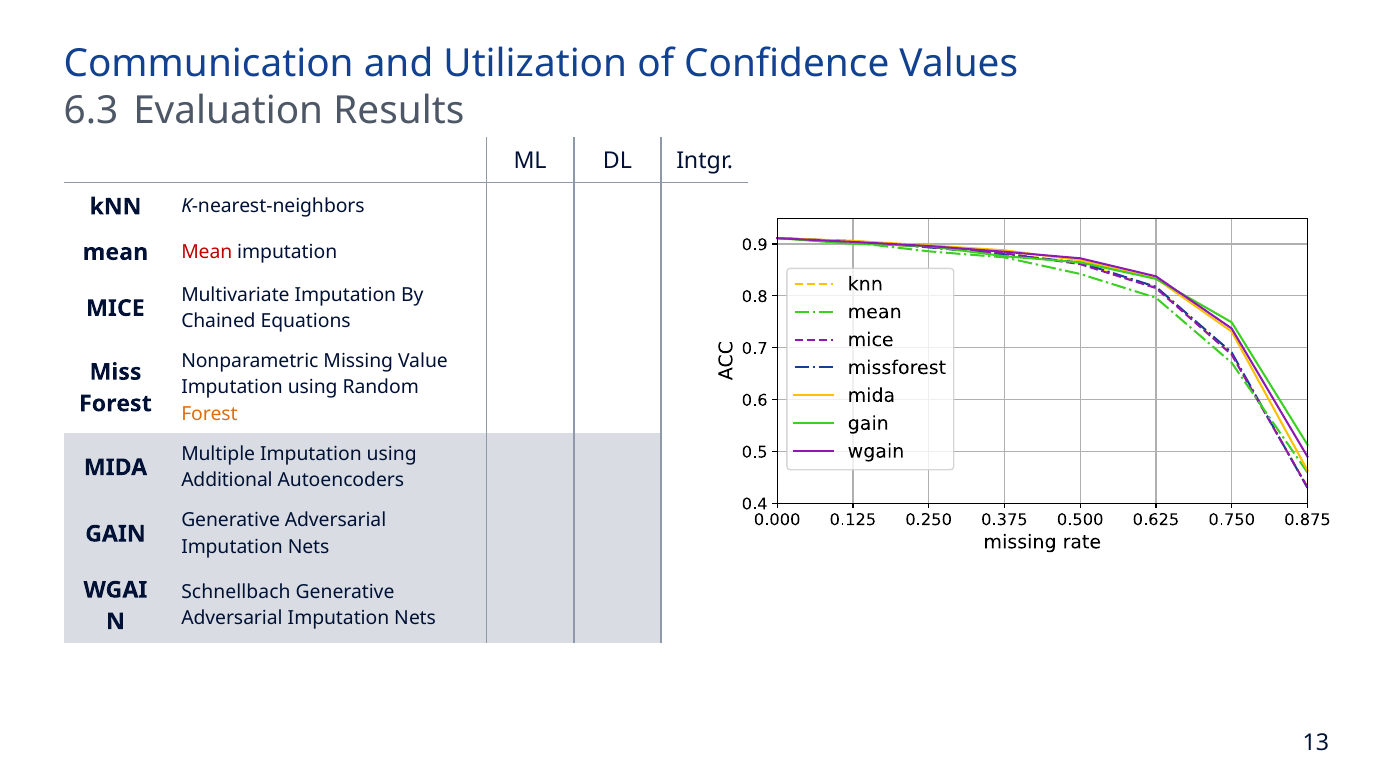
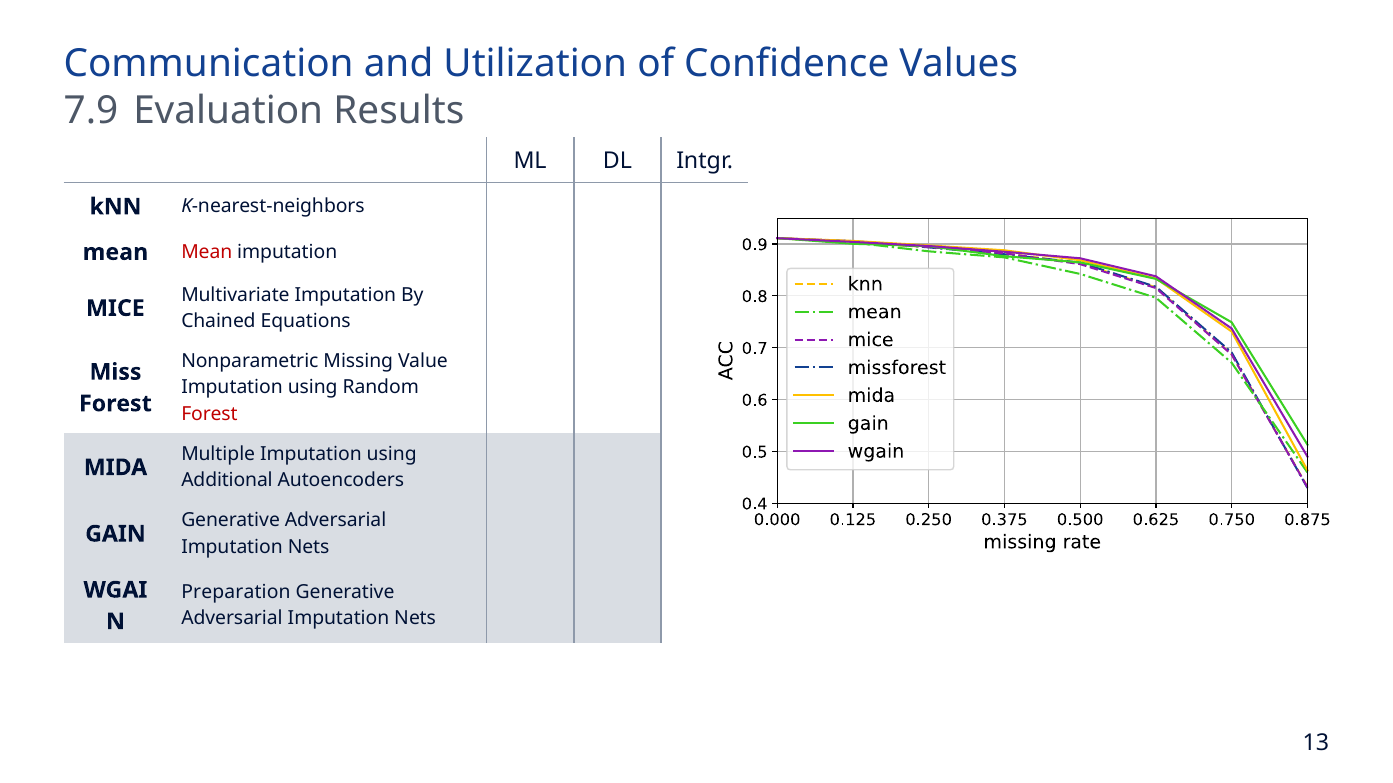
6.3: 6.3 -> 7.9
Forest at (209, 414) colour: orange -> red
Schnellbach: Schnellbach -> Preparation
